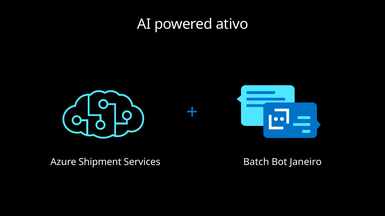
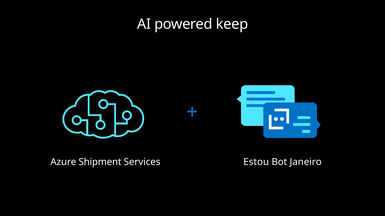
ativo: ativo -> keep
Batch: Batch -> Estou
